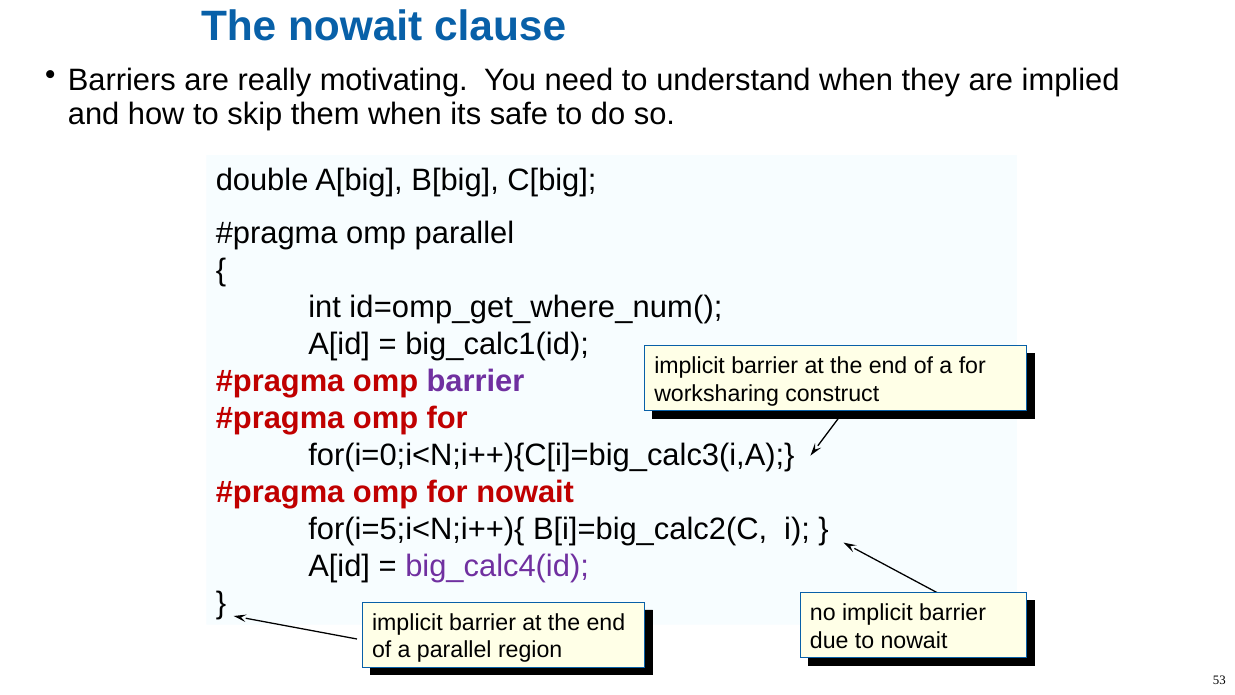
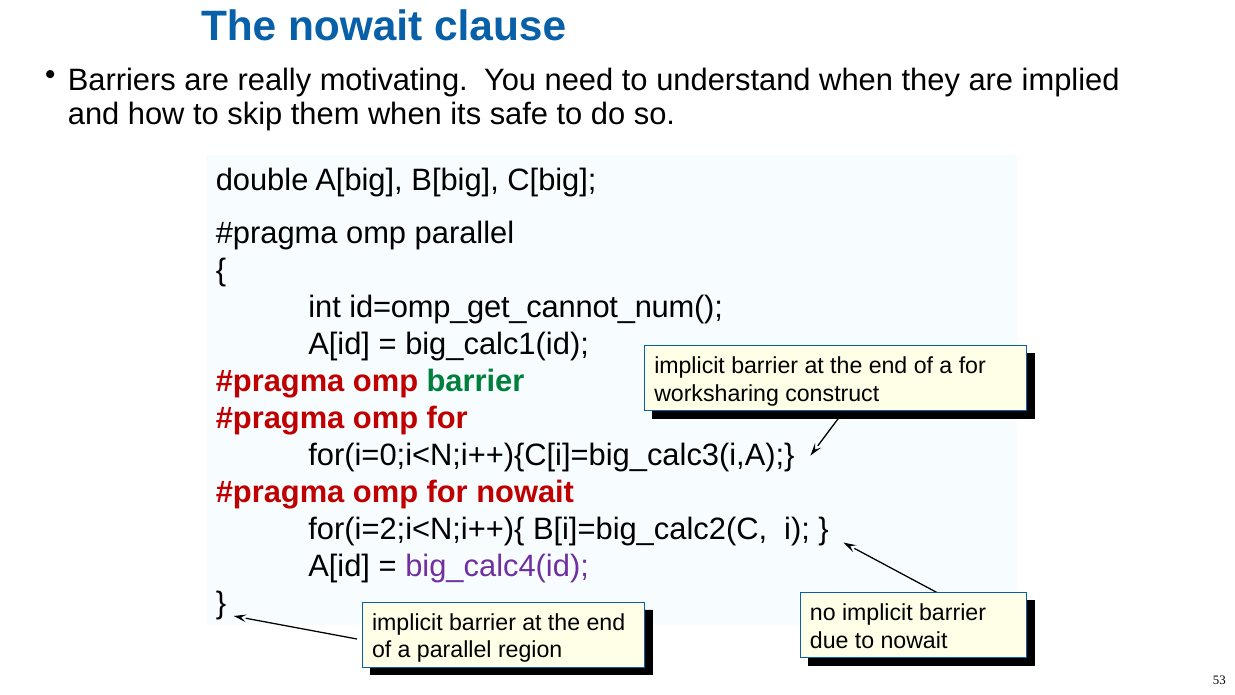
id=omp_get_where_num(: id=omp_get_where_num( -> id=omp_get_cannot_num(
barrier at (475, 381) colour: purple -> green
for(i=5;i<N;i++){: for(i=5;i<N;i++){ -> for(i=2;i<N;i++){
